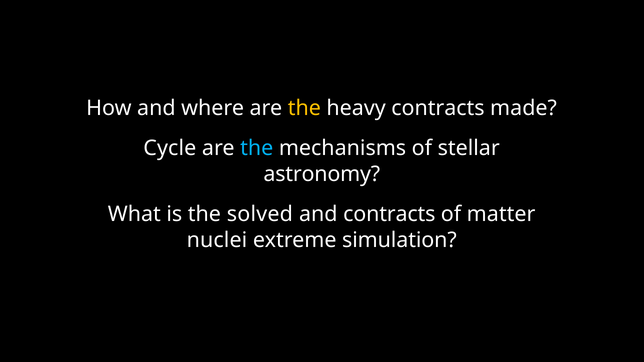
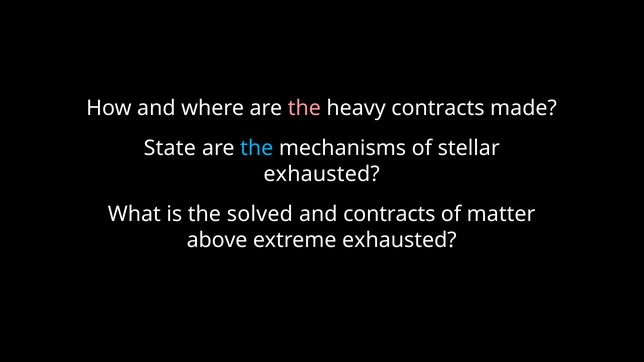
the at (304, 108) colour: yellow -> pink
Cycle: Cycle -> State
astronomy at (322, 174): astronomy -> exhausted
nuclei: nuclei -> above
extreme simulation: simulation -> exhausted
